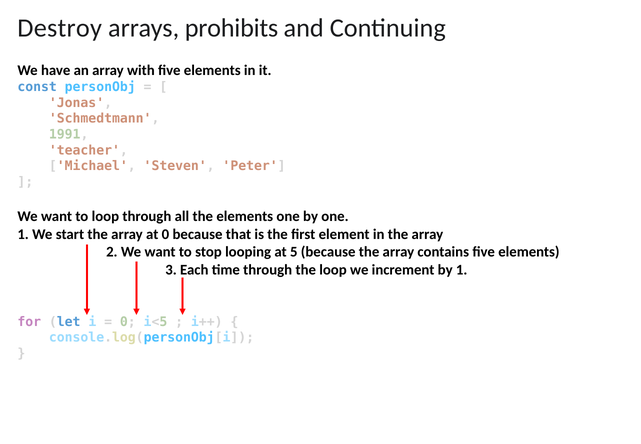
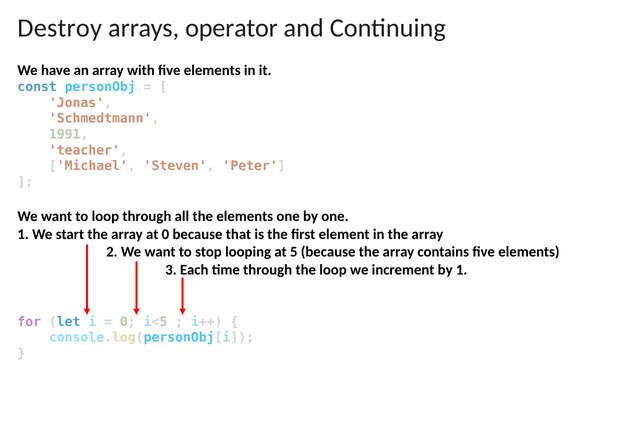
prohibits: prohibits -> operator
